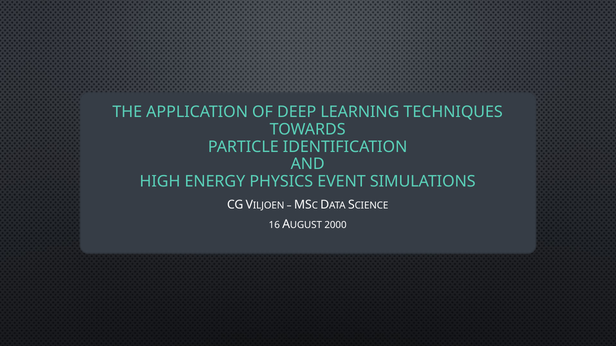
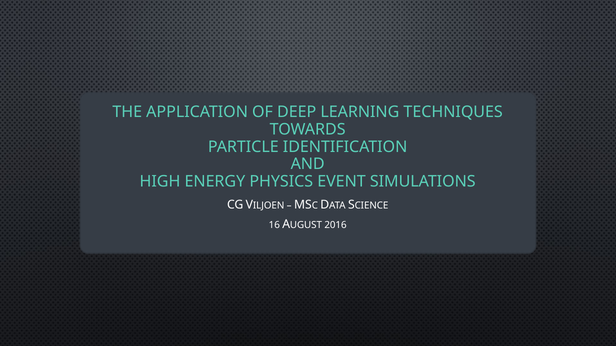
2000: 2000 -> 2016
